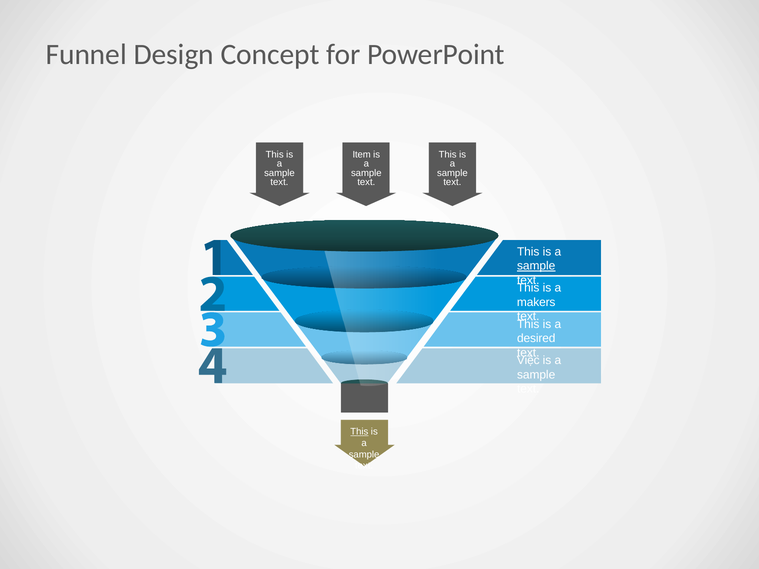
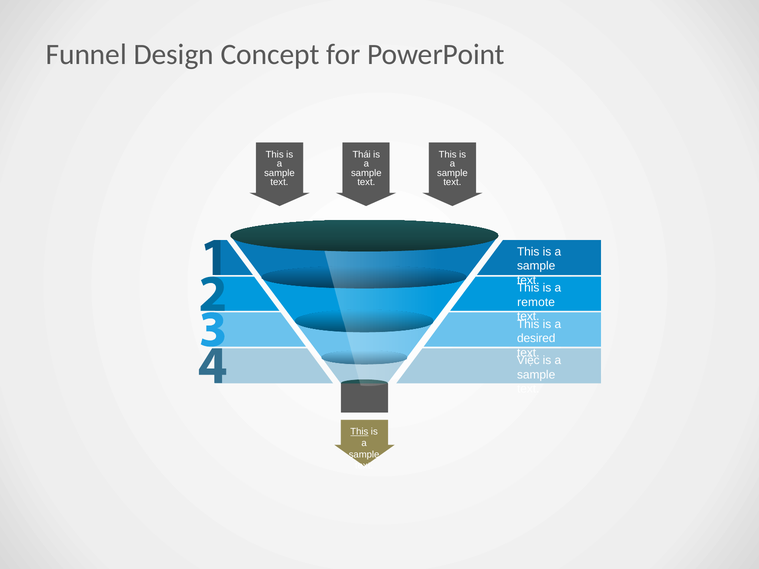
Item: Item -> Thái
sample at (536, 266) underline: present -> none
makers: makers -> remote
